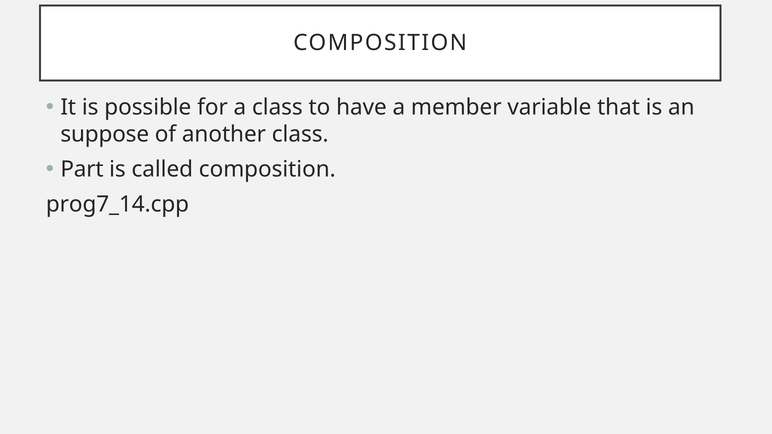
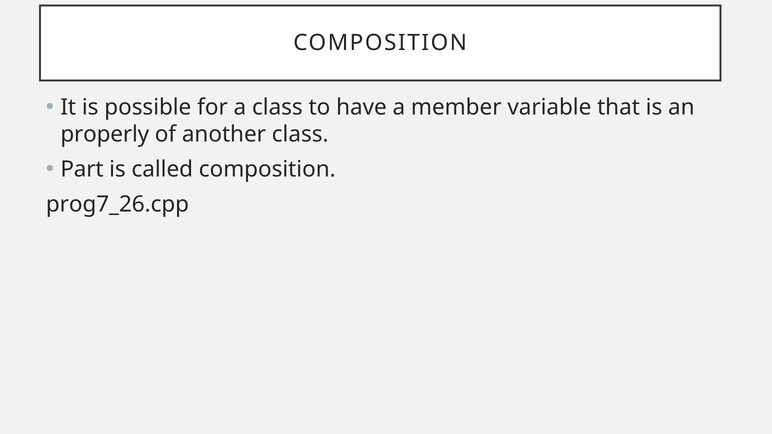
suppose: suppose -> properly
prog7_14.cpp: prog7_14.cpp -> prog7_26.cpp
